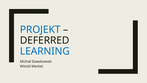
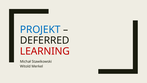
LEARNING colour: blue -> red
